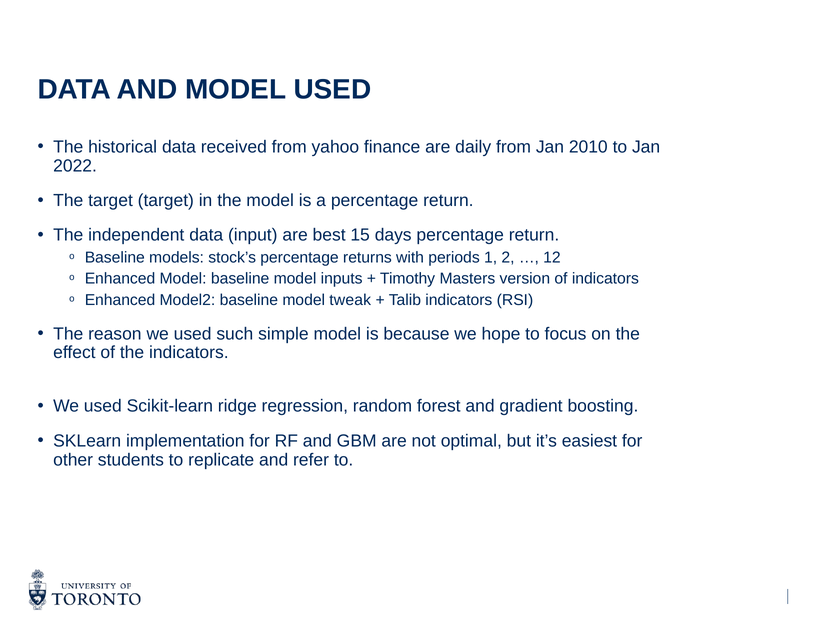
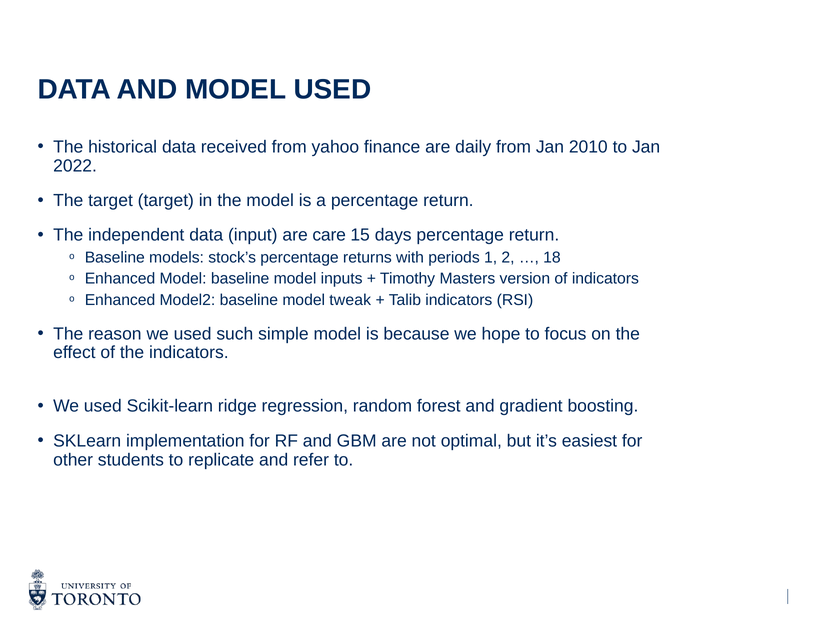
best: best -> care
12: 12 -> 18
